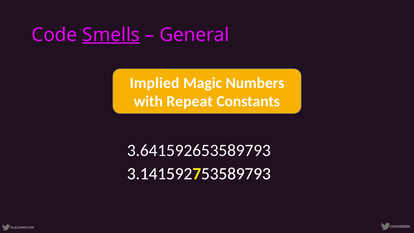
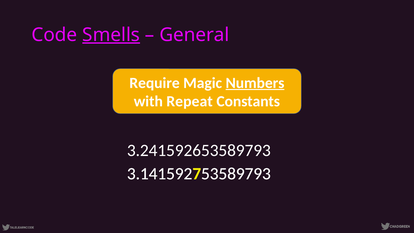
Implied: Implied -> Require
Numbers underline: none -> present
3.641592653589793: 3.641592653589793 -> 3.241592653589793
